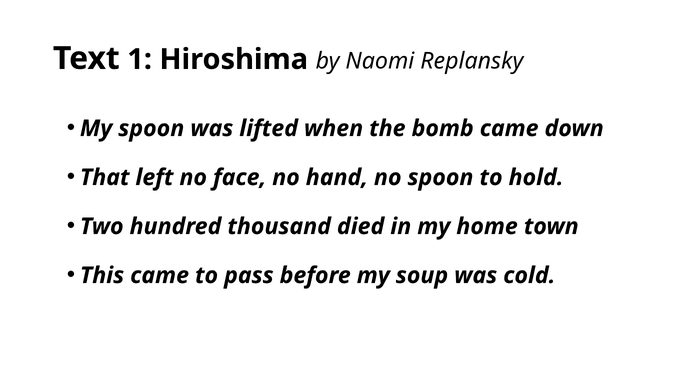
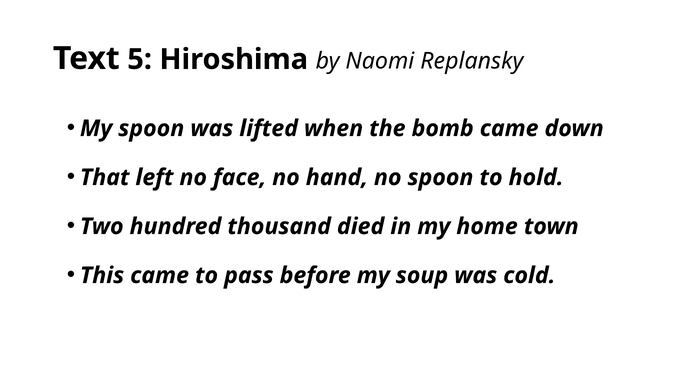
1: 1 -> 5
